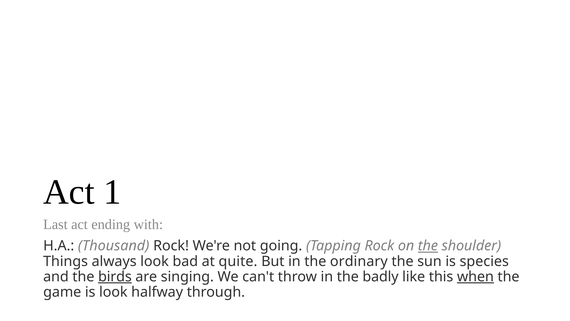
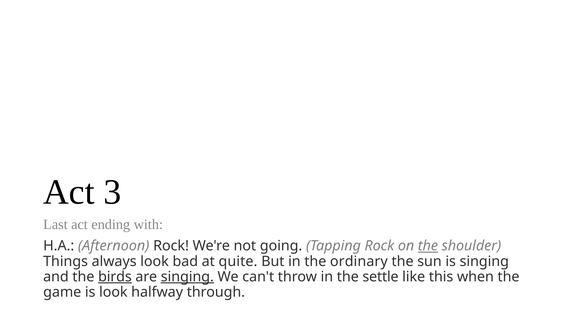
1: 1 -> 3
Thousand: Thousand -> Afternoon
is species: species -> singing
singing at (187, 276) underline: none -> present
badly: badly -> settle
when underline: present -> none
